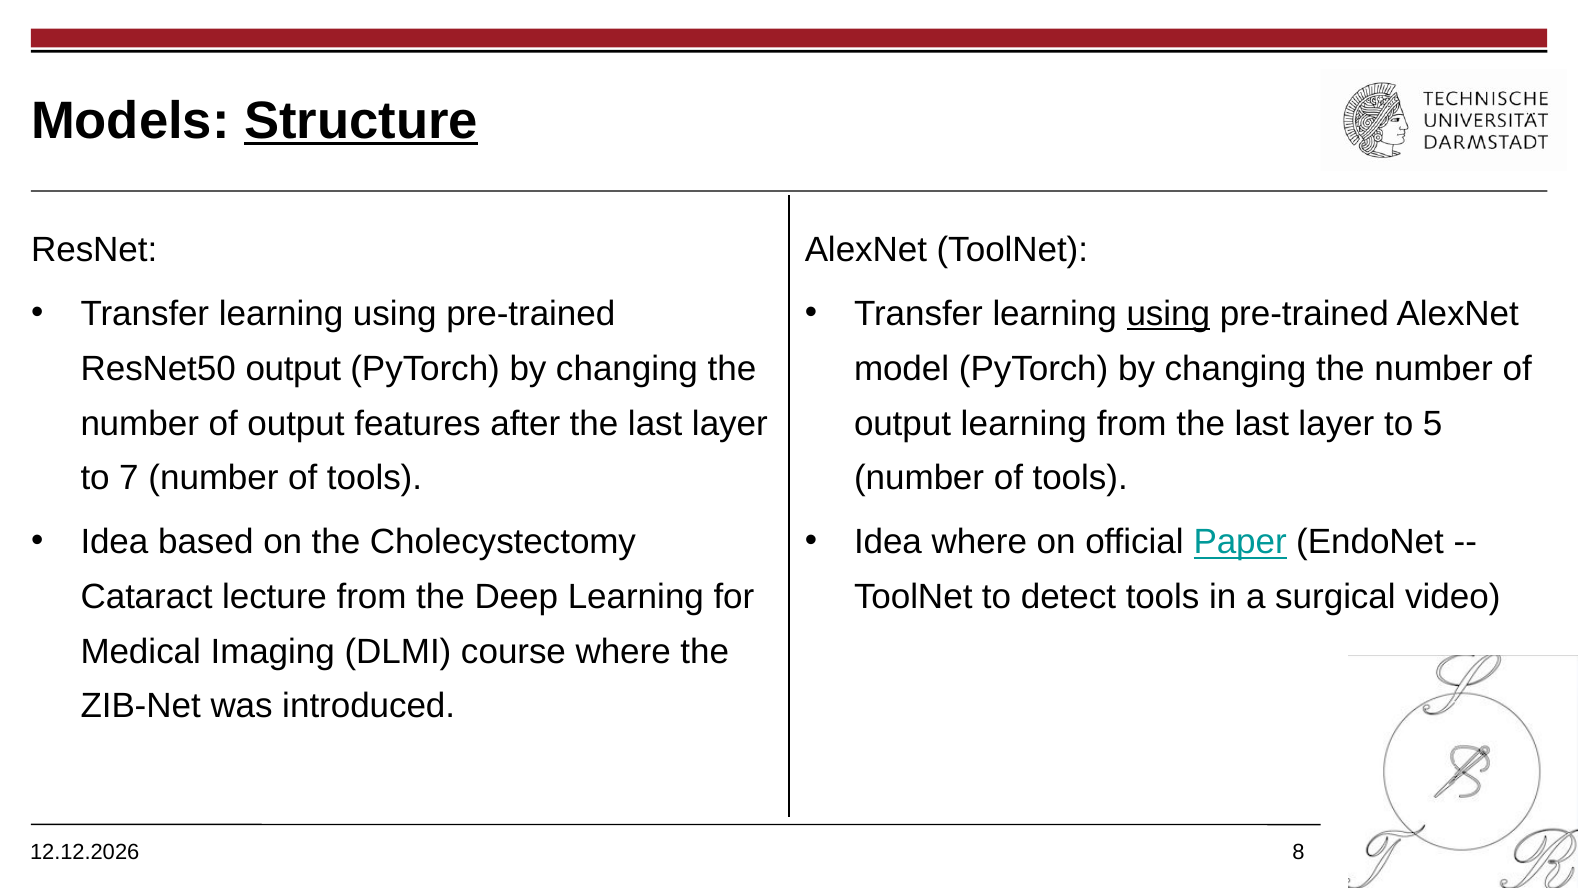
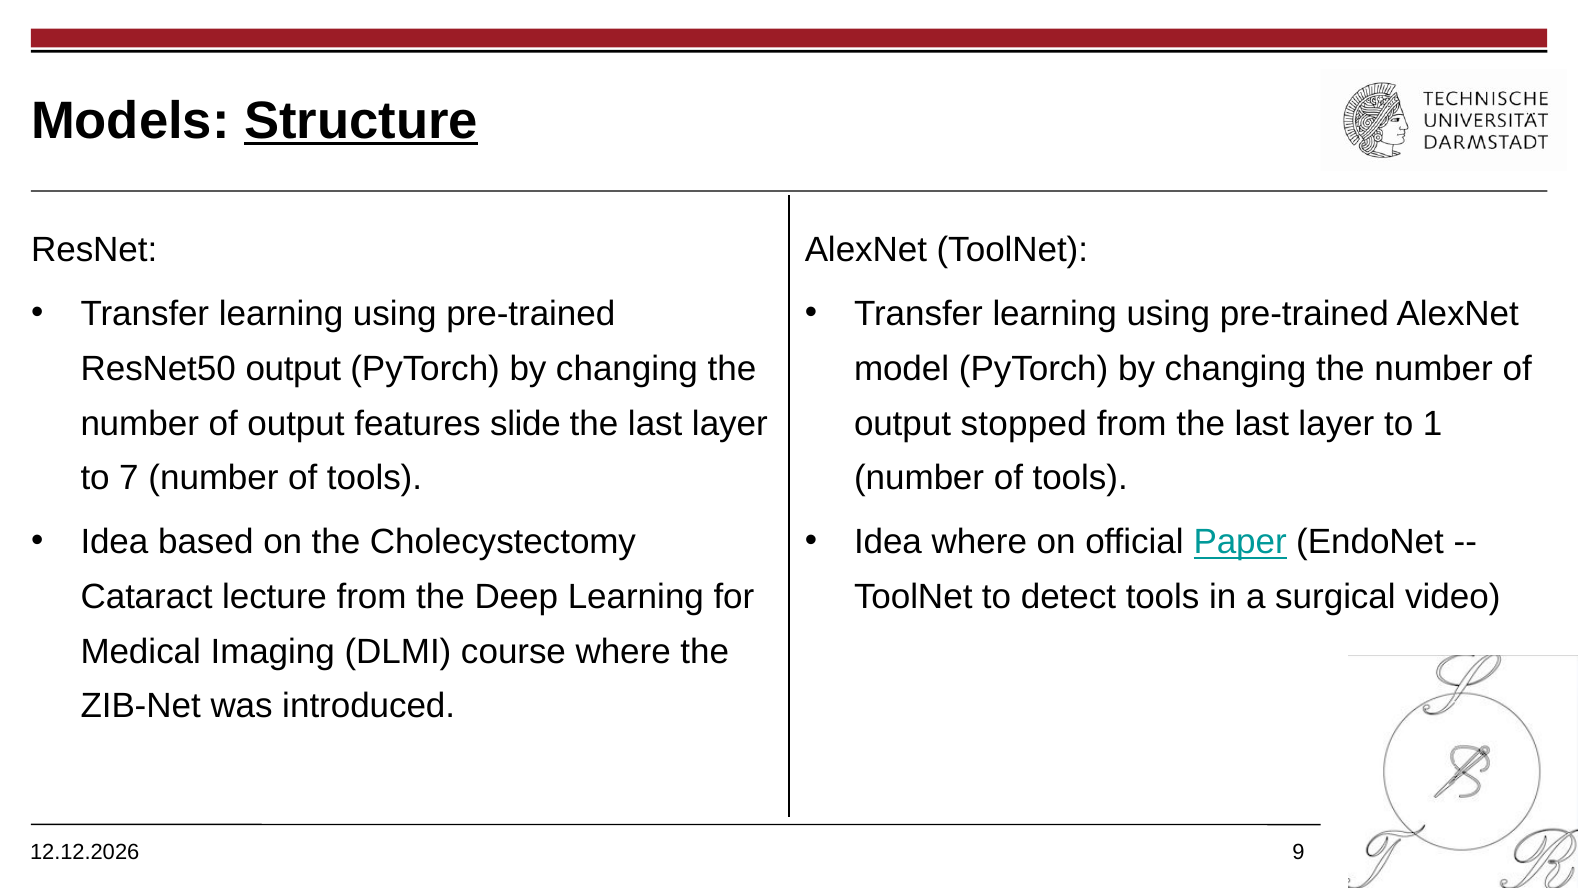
using at (1168, 314) underline: present -> none
after: after -> slide
output learning: learning -> stopped
5: 5 -> 1
8: 8 -> 9
